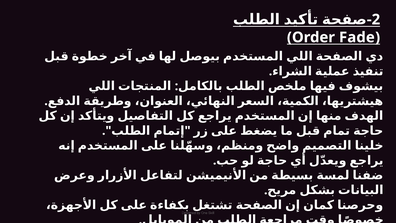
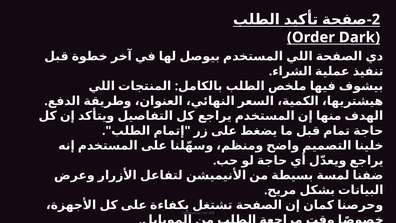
Fade: Fade -> Dark
